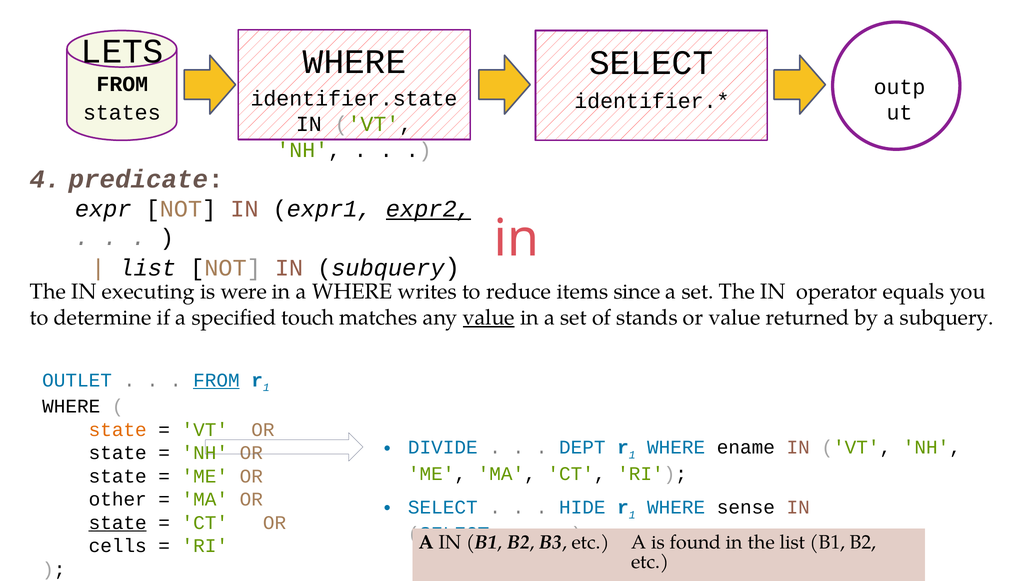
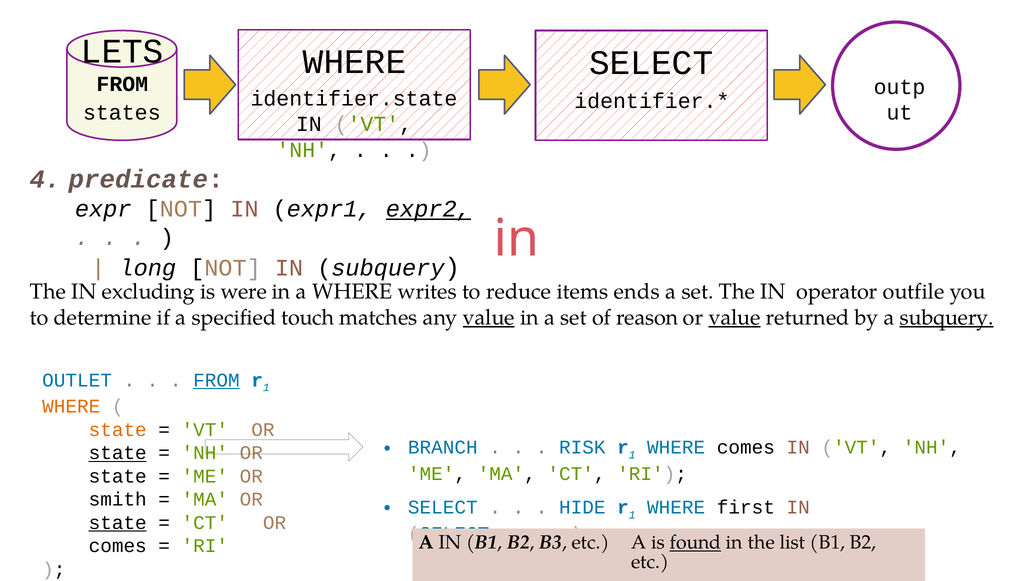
list at (148, 268): list -> long
executing: executing -> excluding
since: since -> ends
equals: equals -> outfile
stands: stands -> reason
value at (735, 318) underline: none -> present
subquery at (947, 318) underline: none -> present
WHERE at (71, 407) colour: black -> orange
DIVIDE: DIVIDE -> BRANCH
DEPT: DEPT -> RISK
WHERE ename: ename -> comes
state at (118, 453) underline: none -> present
other: other -> smith
sense: sense -> first
found underline: none -> present
cells at (118, 546): cells -> comes
